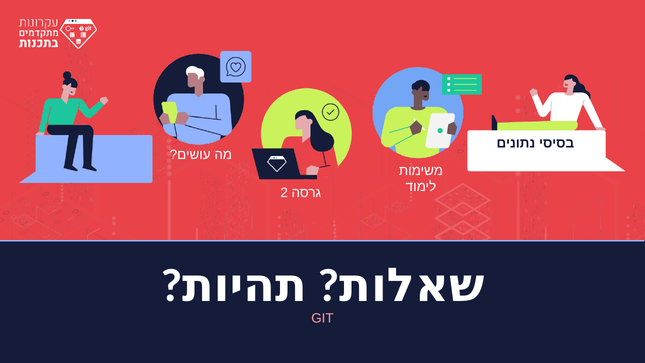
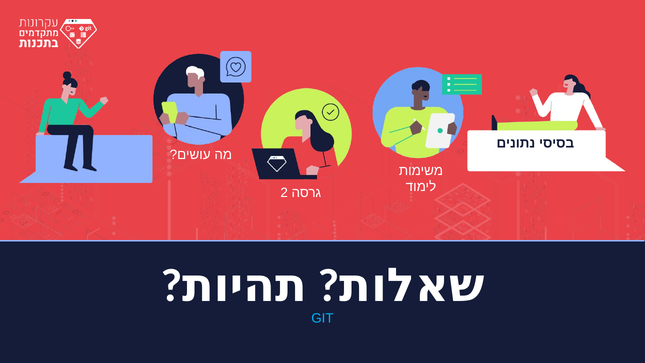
GIT colour: pink -> light blue
